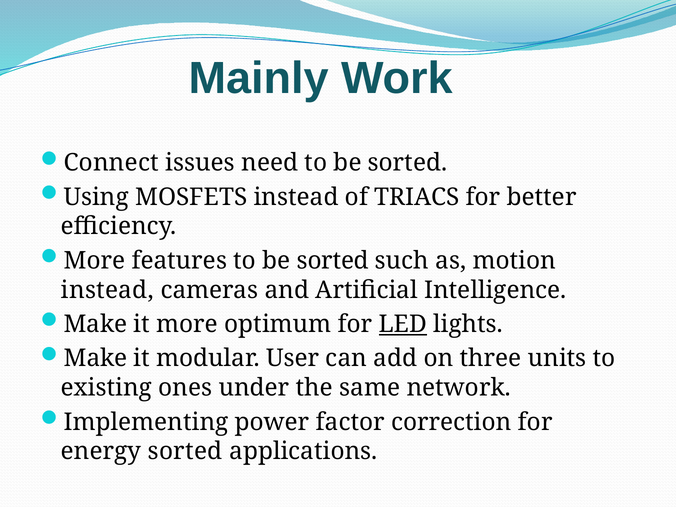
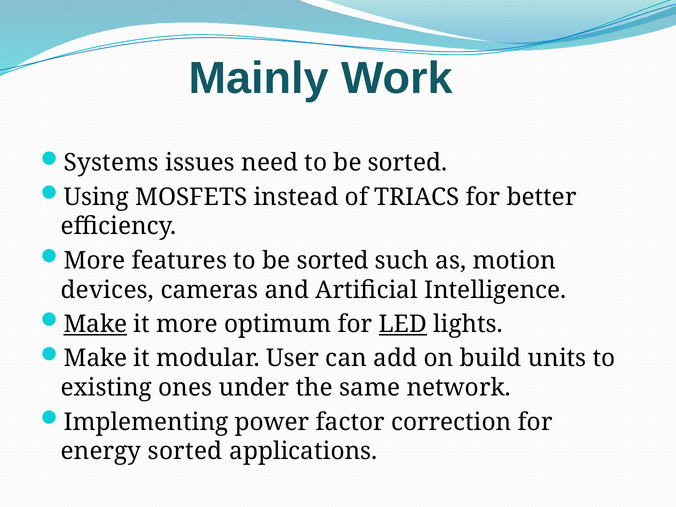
Connect: Connect -> Systems
instead at (107, 290): instead -> devices
Make at (95, 324) underline: none -> present
three: three -> build
